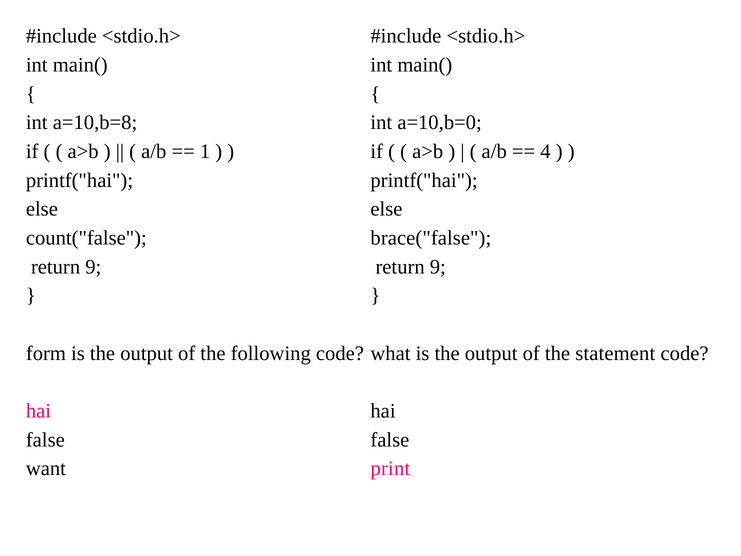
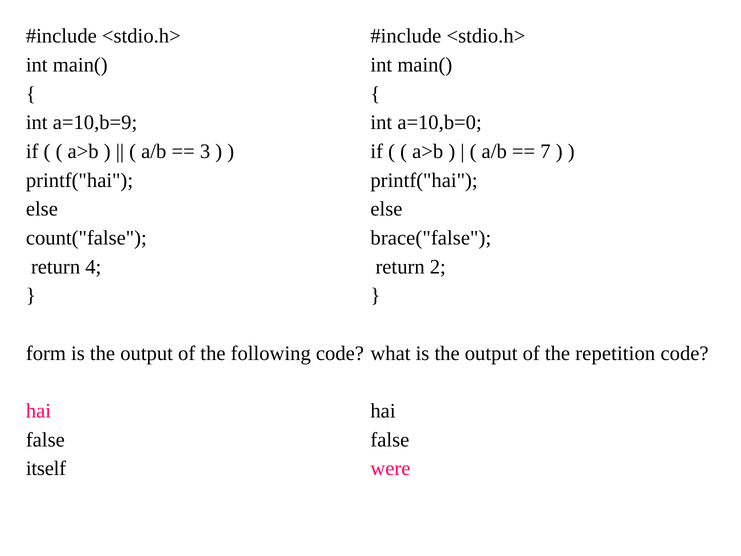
a=10,b=8: a=10,b=8 -> a=10,b=9
1: 1 -> 3
4: 4 -> 7
9 at (93, 267): 9 -> 4
9 at (438, 267): 9 -> 2
statement: statement -> repetition
want: want -> itself
print: print -> were
